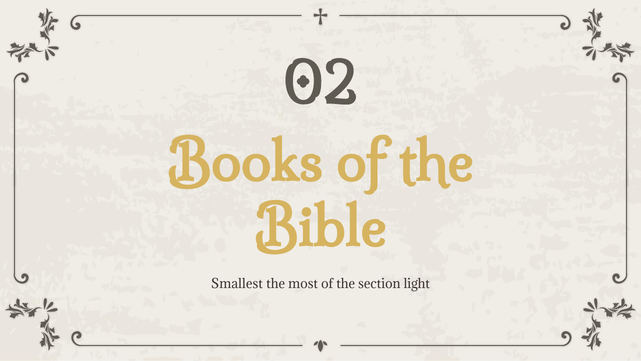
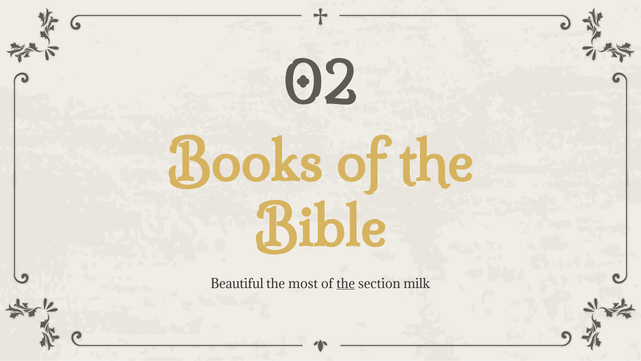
Smallest: Smallest -> Beautiful
the at (346, 284) underline: none -> present
light: light -> milk
